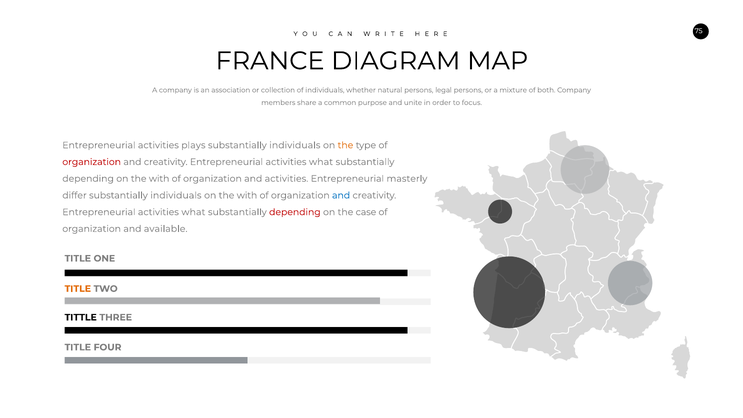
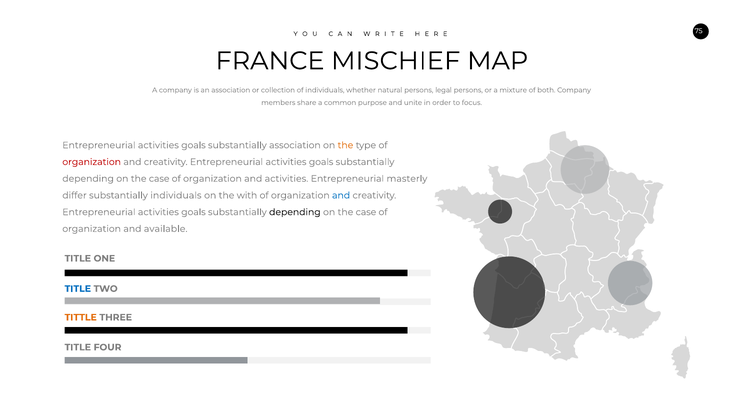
DIAGRAM: DIAGRAM -> MISCHIEF
plays at (193, 145): plays -> goals
individuals at (295, 145): individuals -> association
what at (321, 162): what -> goals
with at (159, 179): with -> case
what at (193, 212): what -> goals
depending at (295, 212) colour: red -> black
TITLE at (78, 289) colour: orange -> blue
TITTLE colour: black -> orange
